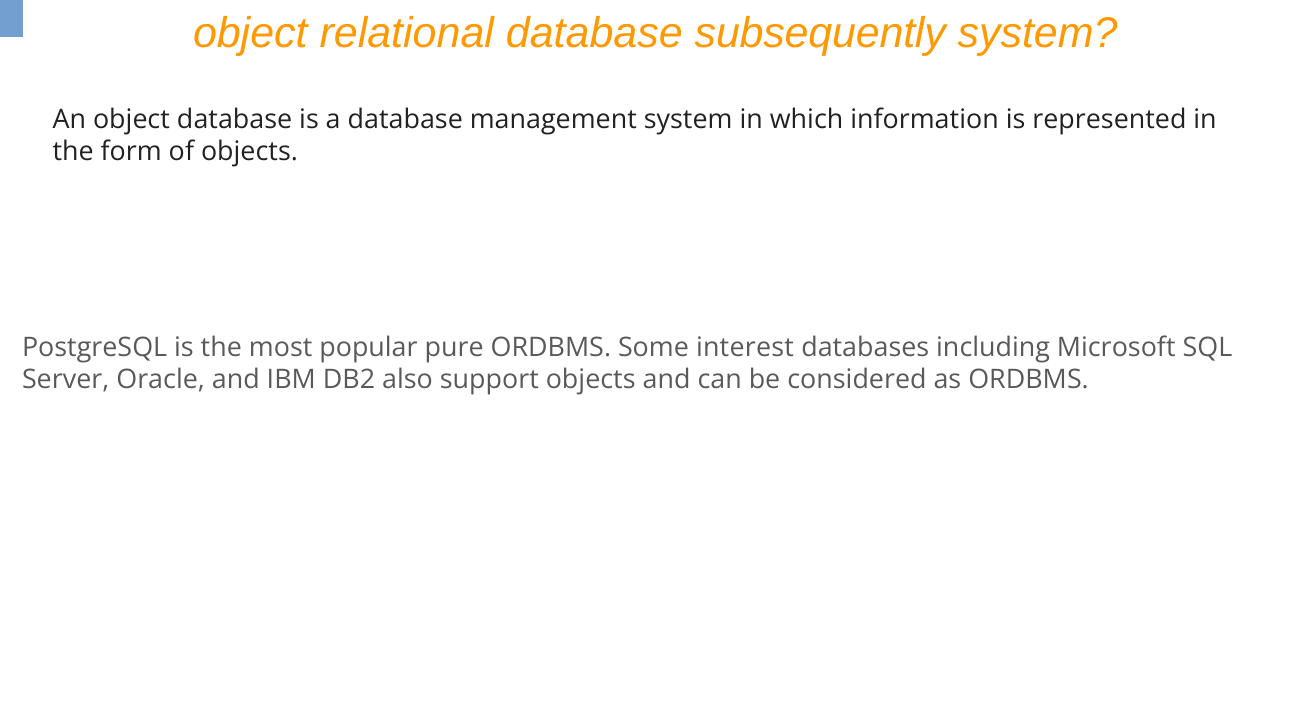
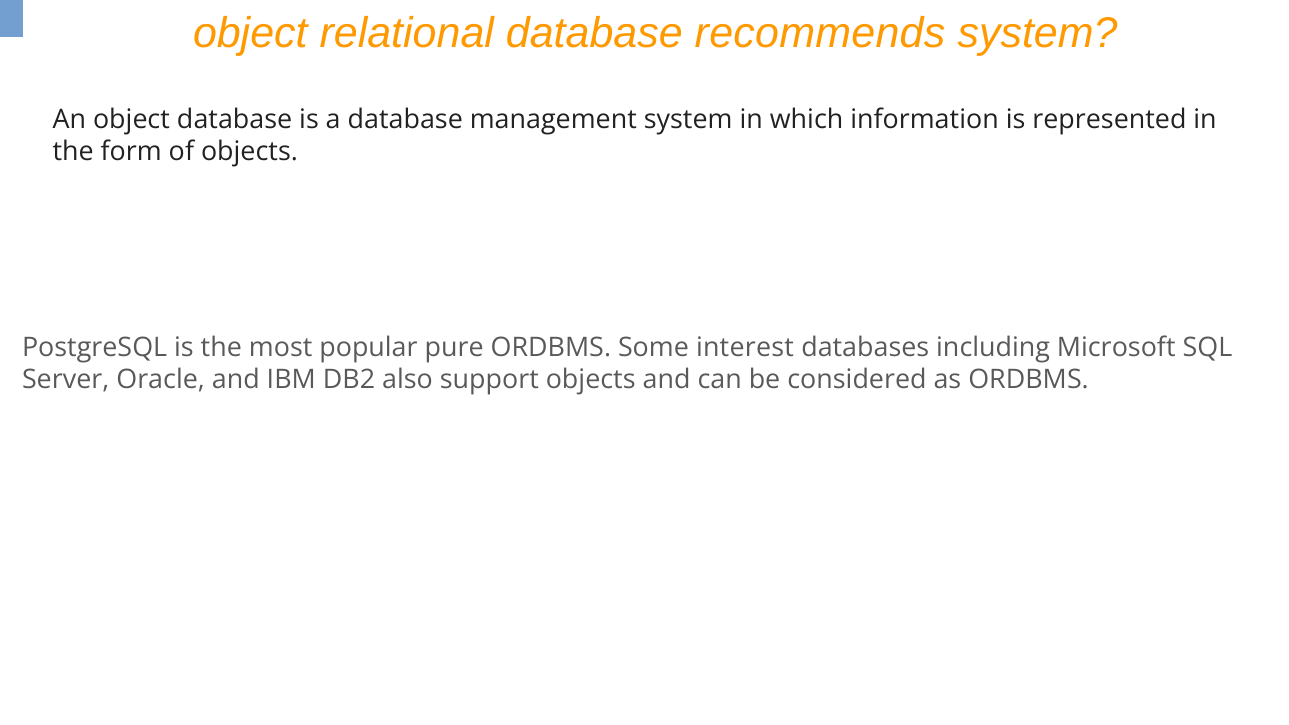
subsequently: subsequently -> recommends
